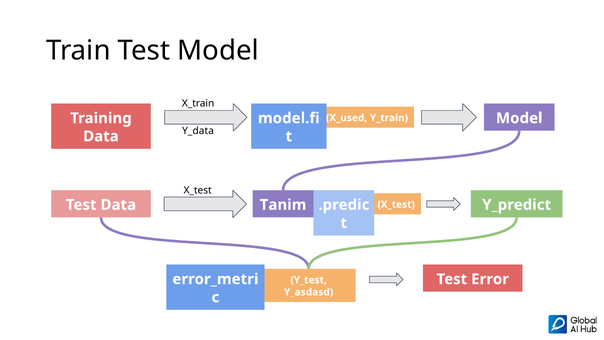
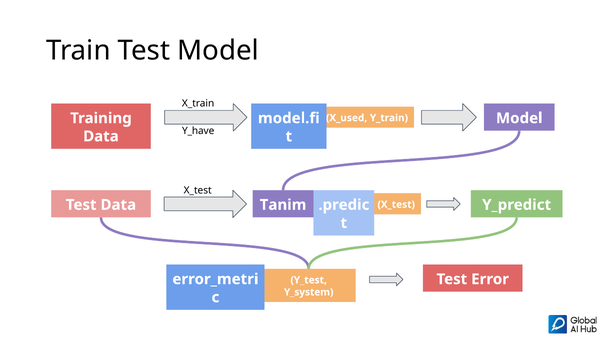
Y_data: Y_data -> Y_have
Y_asdasd: Y_asdasd -> Y_system
